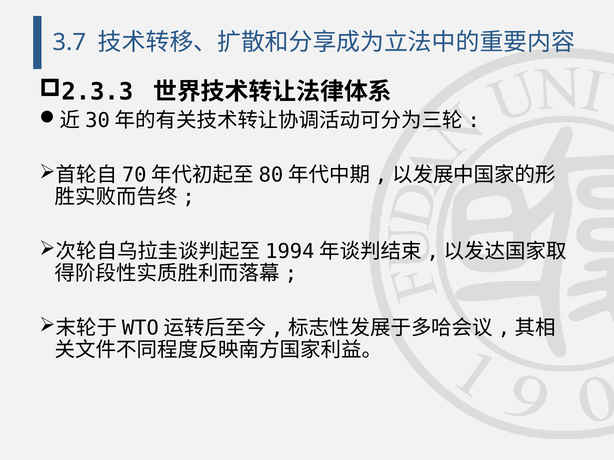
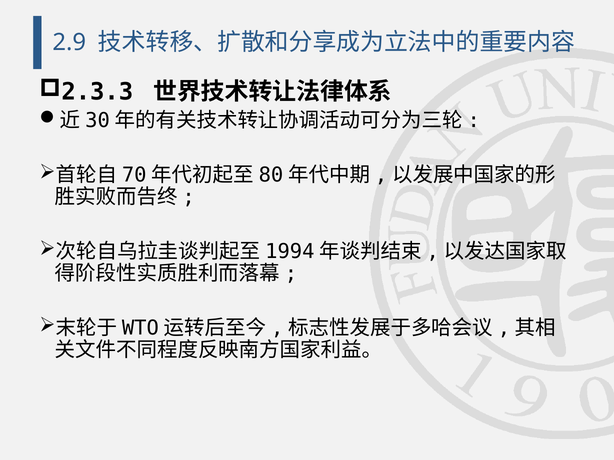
3.7: 3.7 -> 2.9
